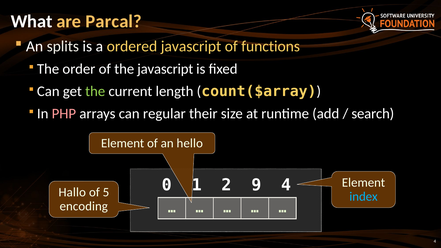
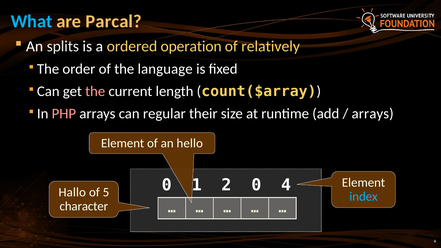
What colour: white -> light blue
ordered javascript: javascript -> operation
functions: functions -> relatively
the javascript: javascript -> language
the at (95, 91) colour: light green -> pink
search at (373, 114): search -> arrays
2 9: 9 -> 0
encoding: encoding -> character
